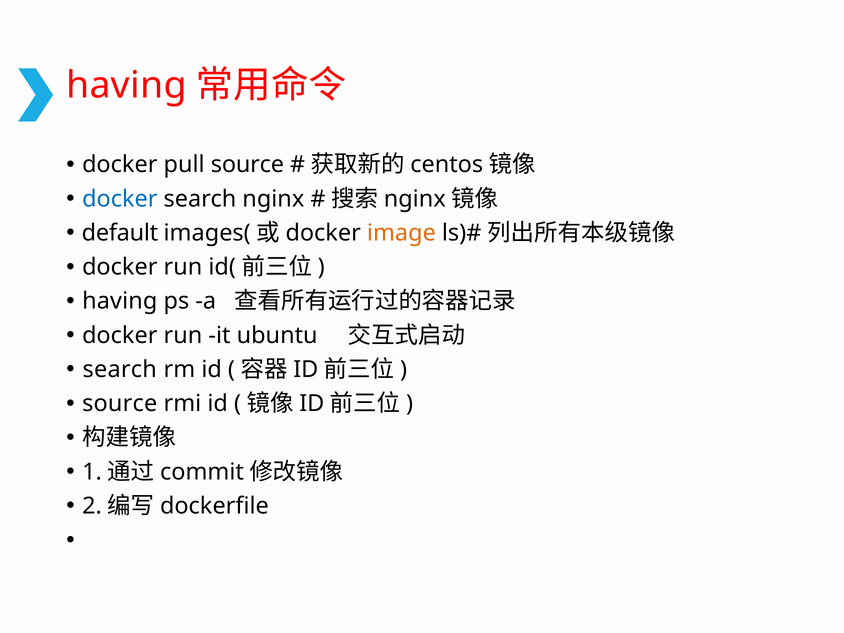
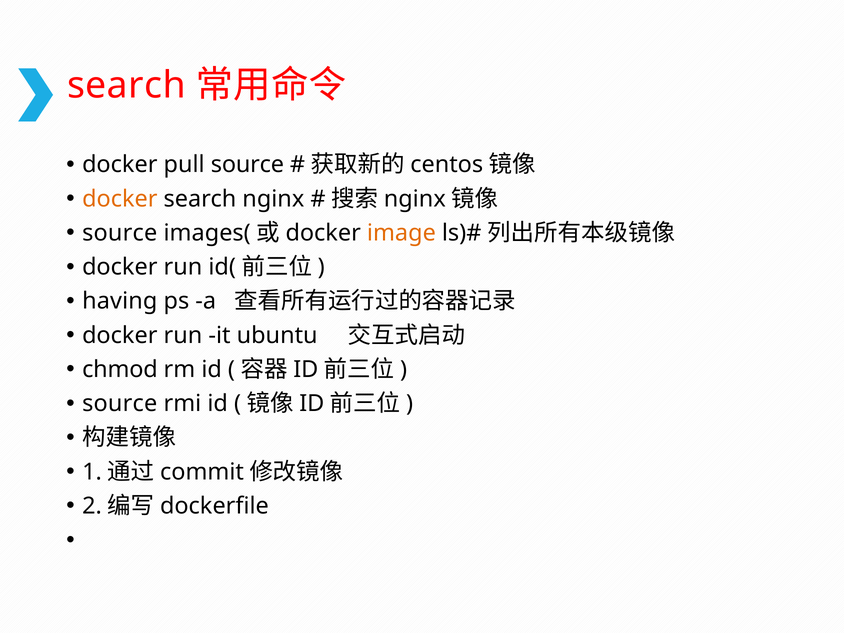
having at (126, 85): having -> search
docker at (120, 199) colour: blue -> orange
default at (120, 233): default -> source
search at (120, 369): search -> chmod
